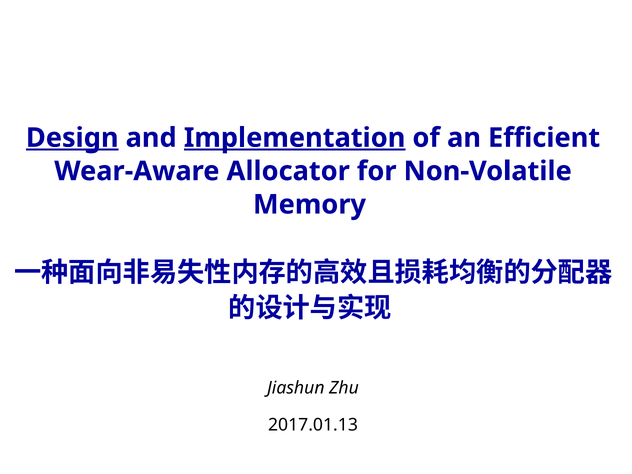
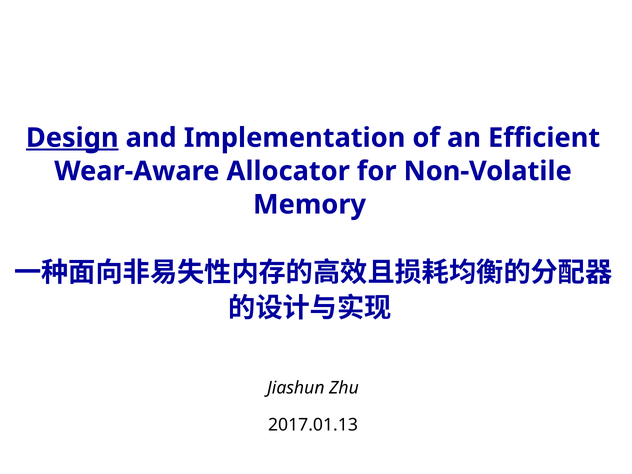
Implementation underline: present -> none
